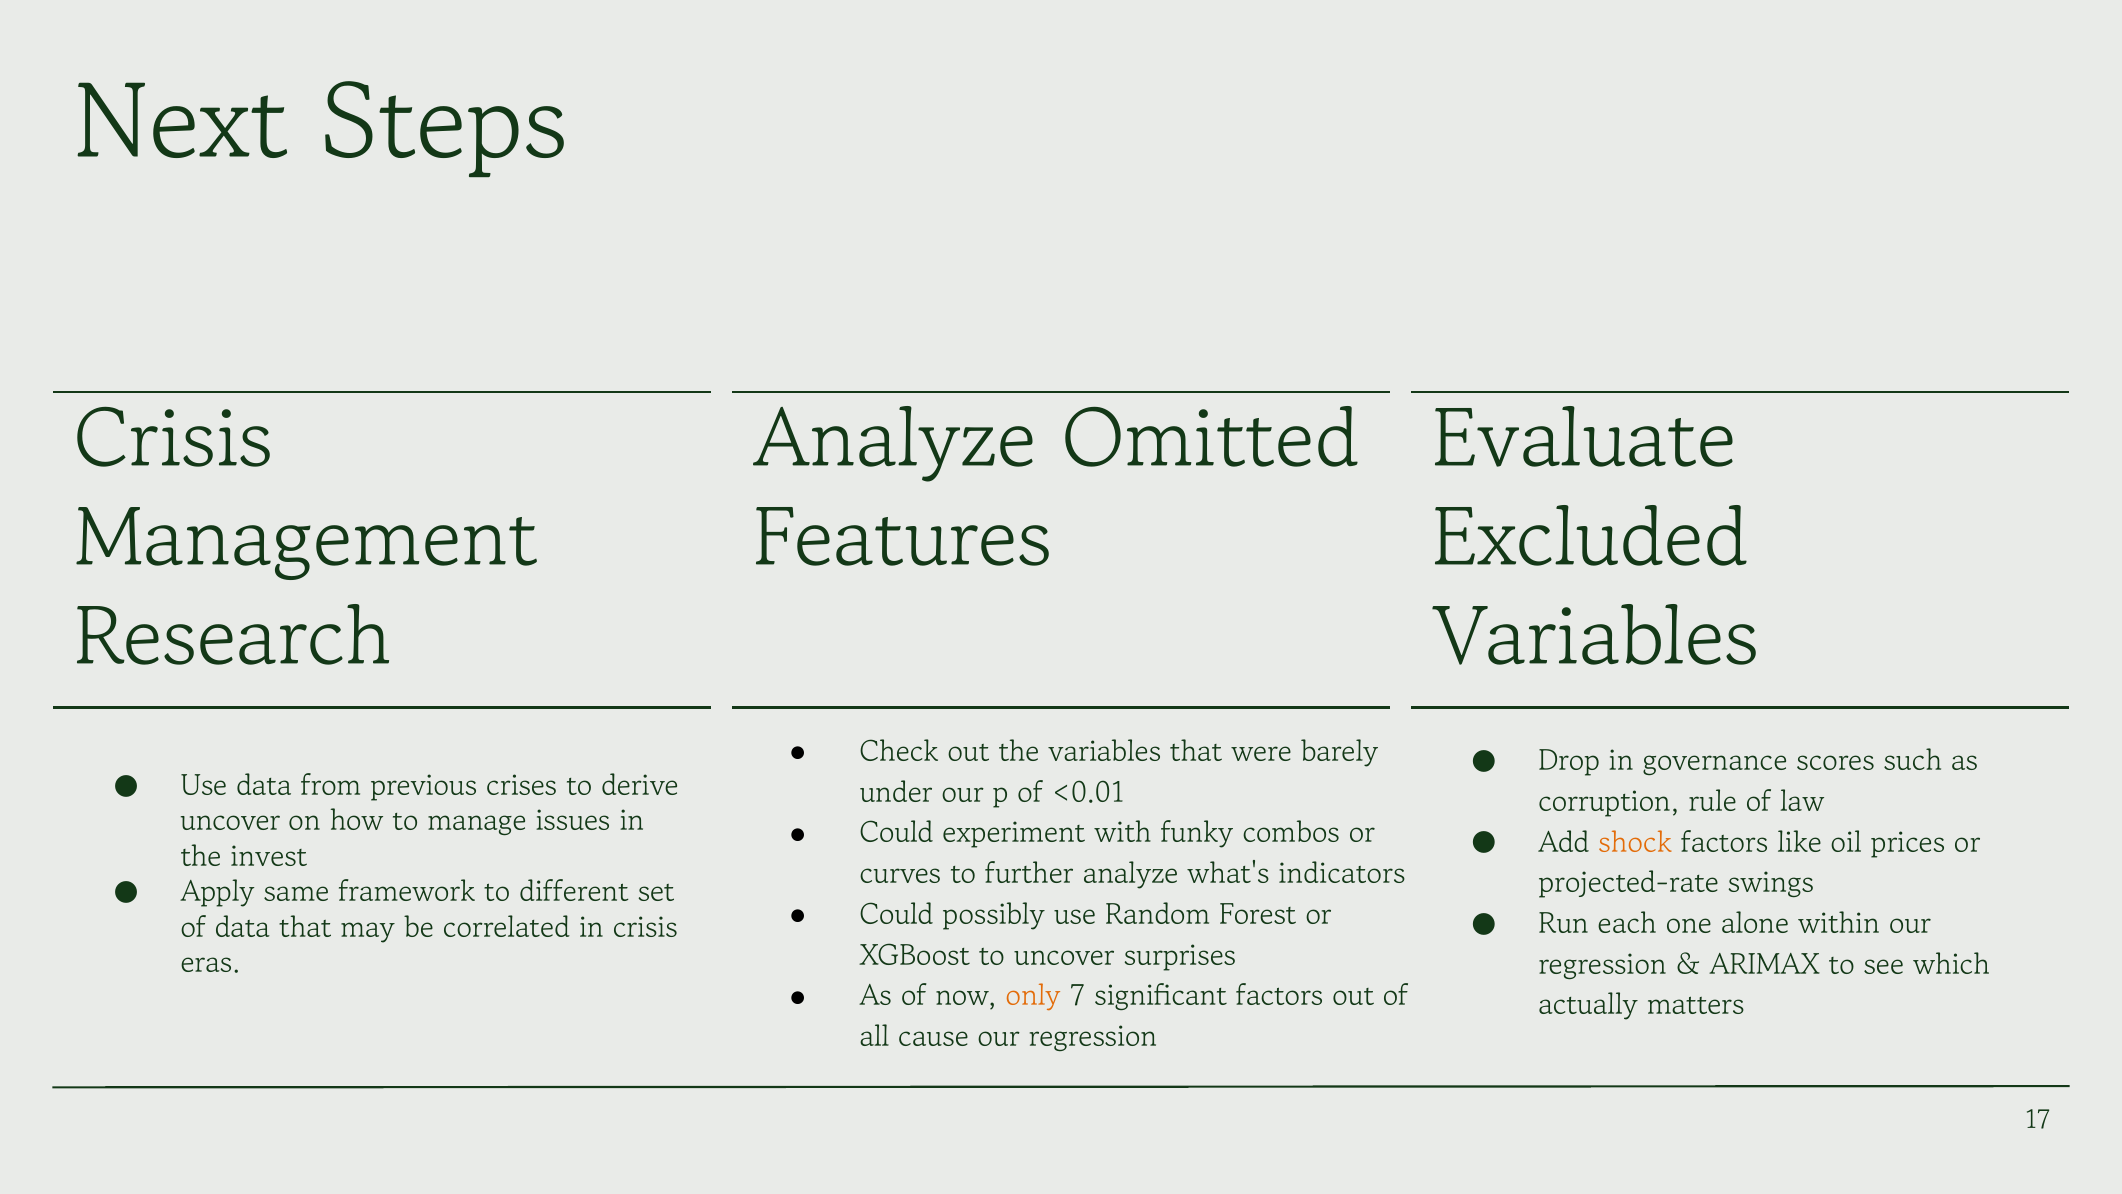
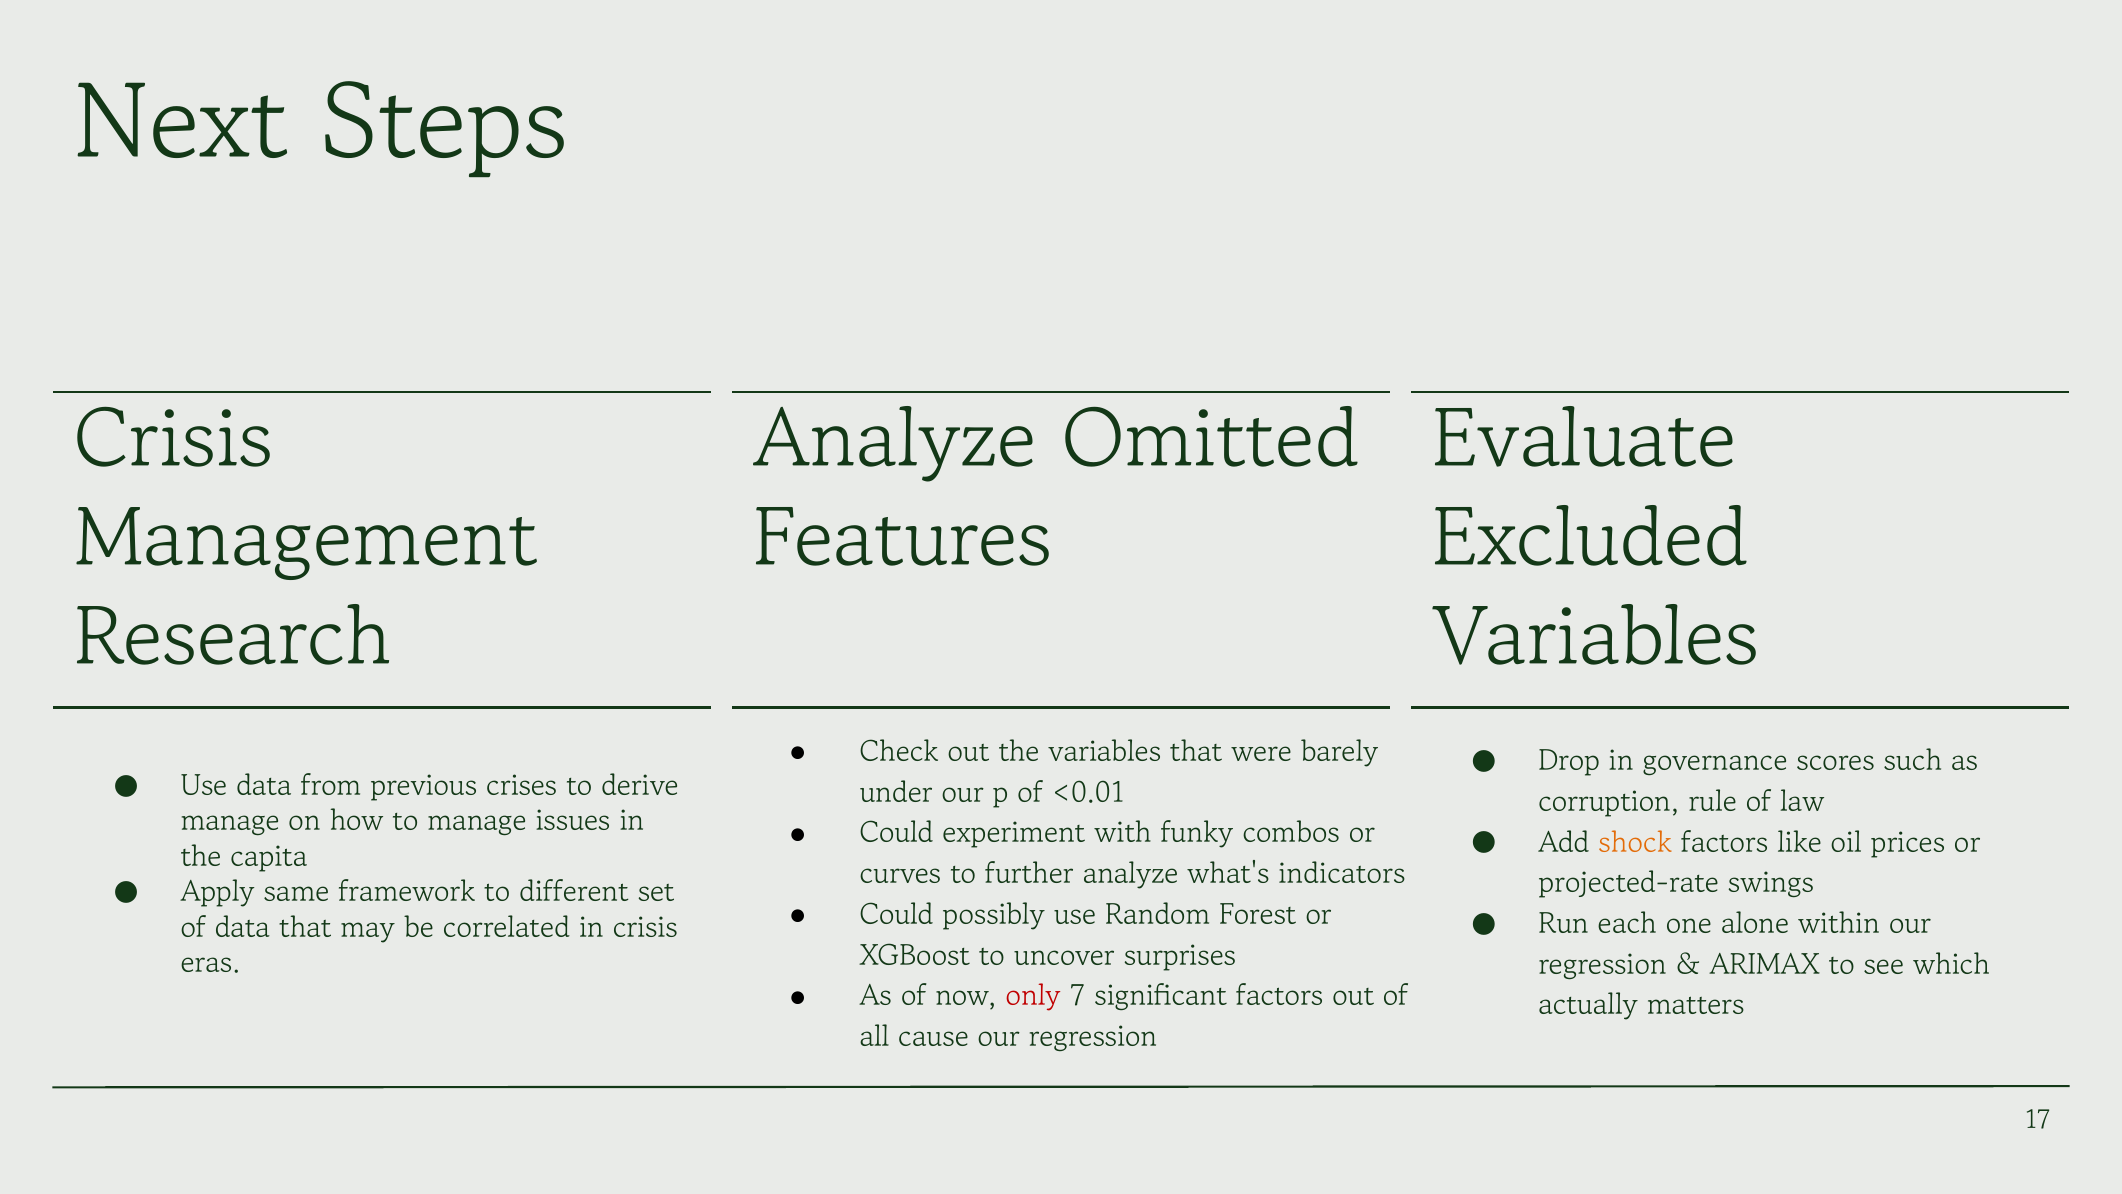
uncover at (230, 823): uncover -> manage
invest: invest -> capita
only colour: orange -> red
